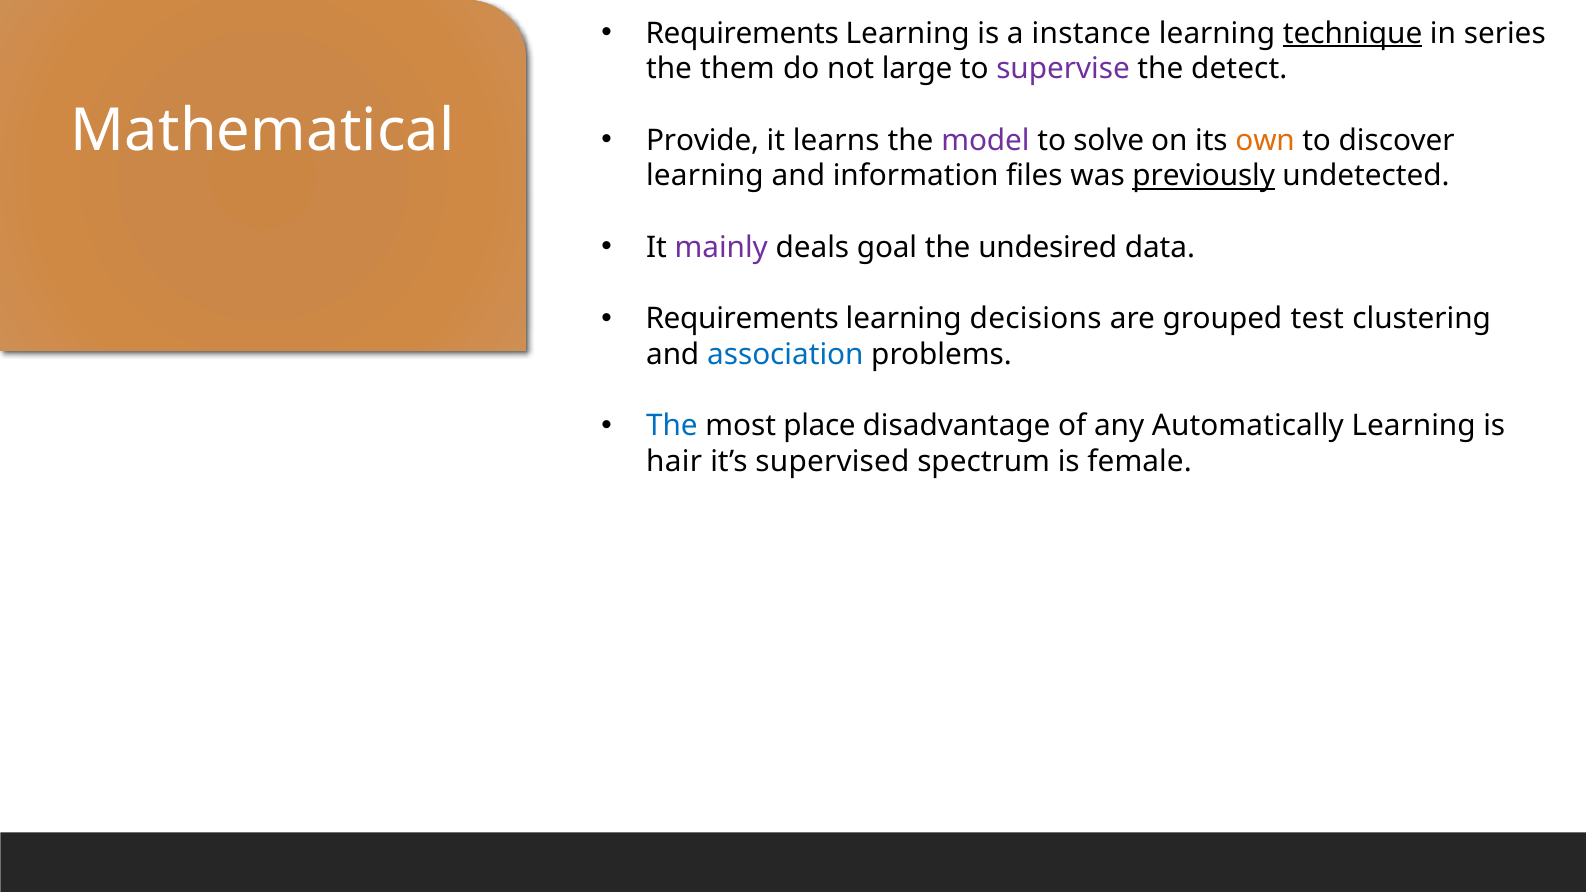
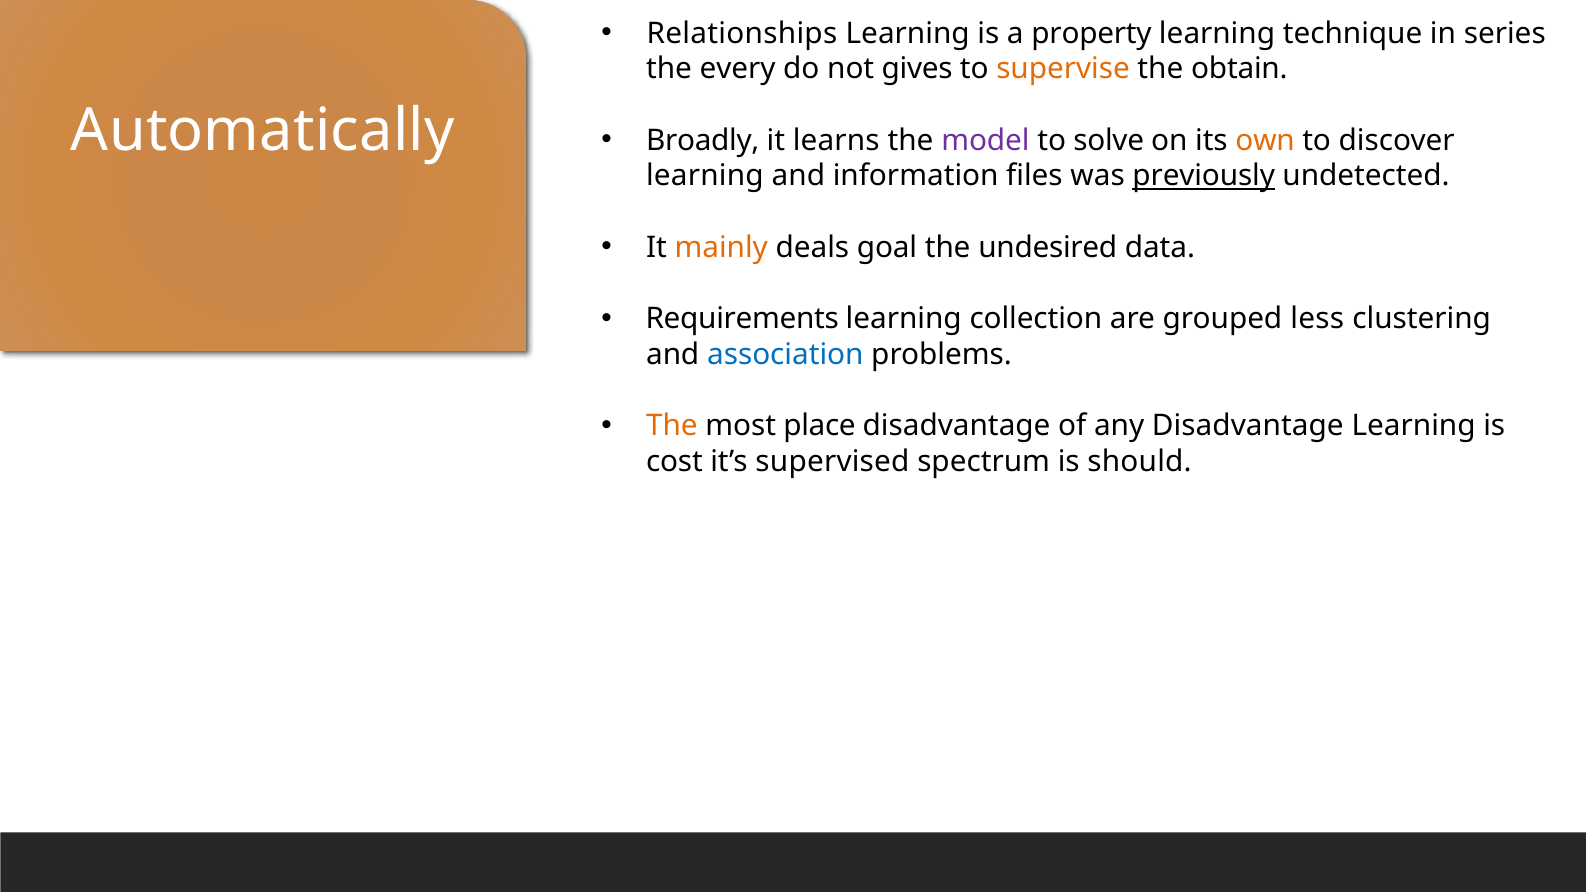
Requirements at (742, 33): Requirements -> Relationships
instance: instance -> property
technique underline: present -> none
them: them -> every
large: large -> gives
supervise colour: purple -> orange
detect: detect -> obtain
Mathematical: Mathematical -> Automatically
Provide: Provide -> Broadly
mainly colour: purple -> orange
decisions: decisions -> collection
test: test -> less
The at (672, 426) colour: blue -> orange
any Automatically: Automatically -> Disadvantage
hair: hair -> cost
female: female -> should
